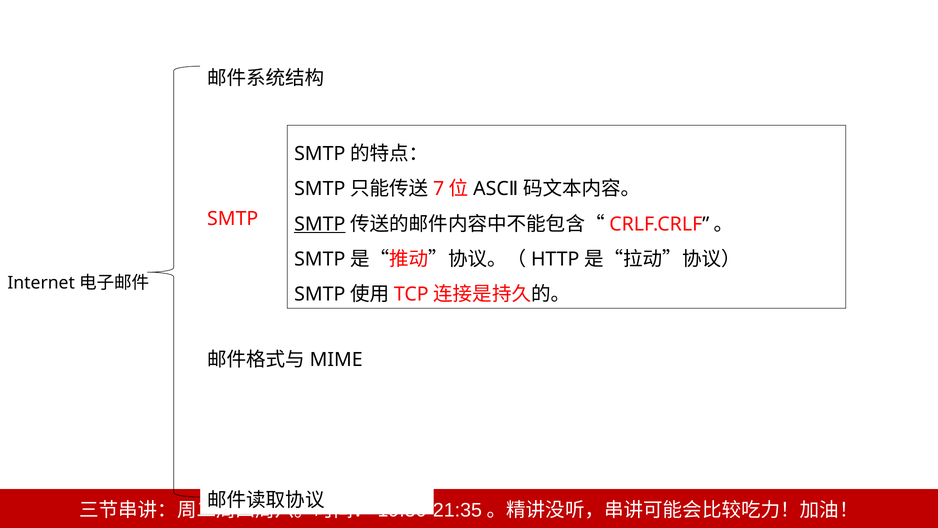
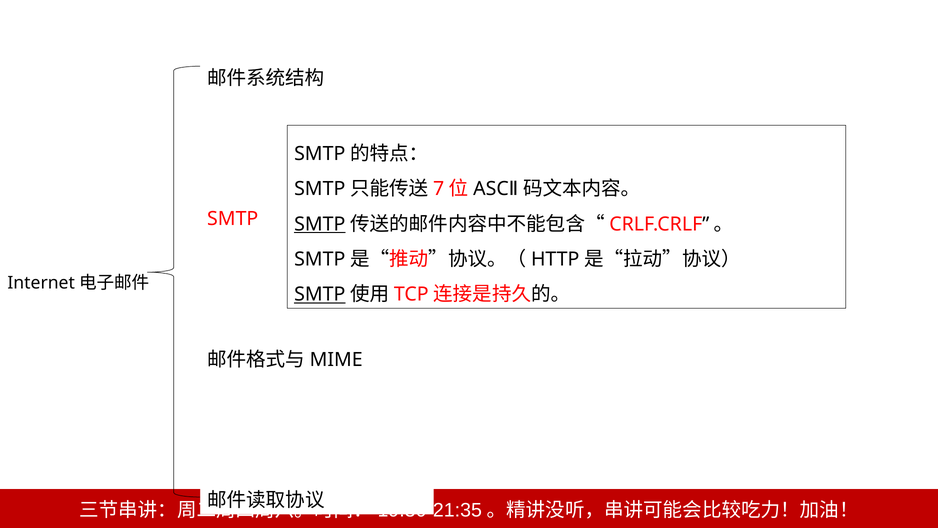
SMTP at (320, 294) underline: none -> present
